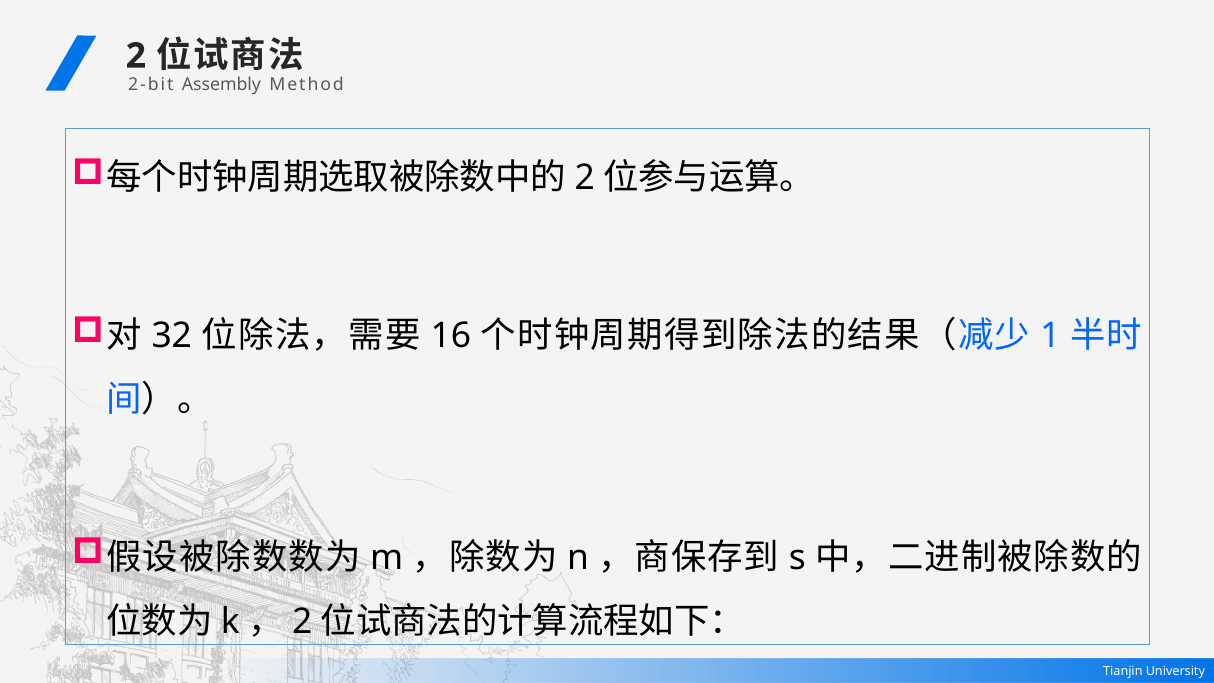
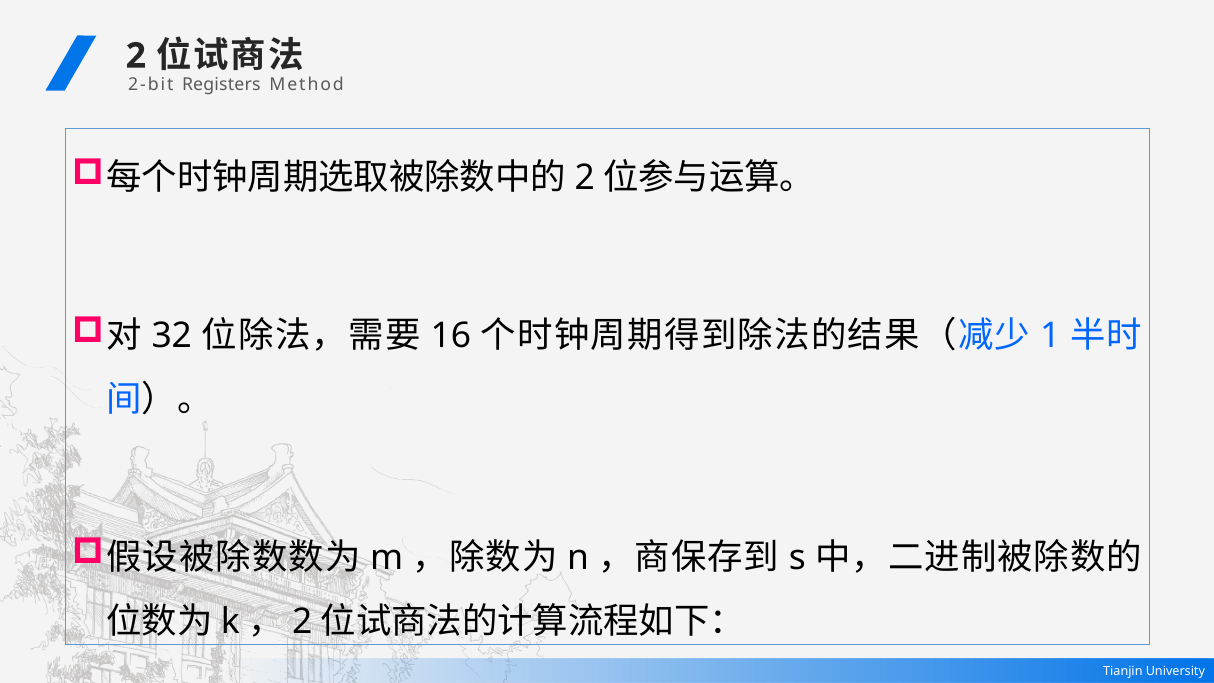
Assembly: Assembly -> Registers
